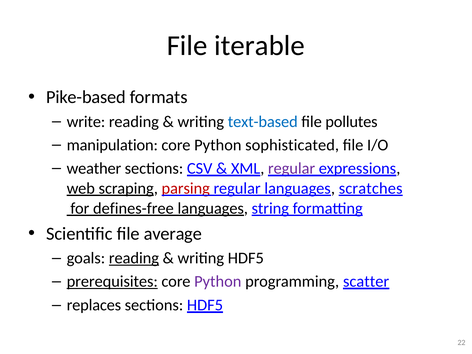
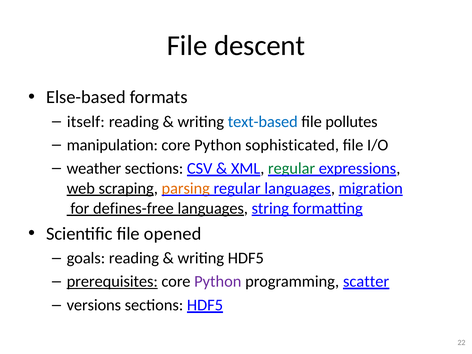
iterable: iterable -> descent
Pike-based: Pike-based -> Else-based
write: write -> itself
regular at (292, 168) colour: purple -> green
parsing colour: red -> orange
scratches: scratches -> migration
average: average -> opened
reading at (134, 258) underline: present -> none
replaces: replaces -> versions
